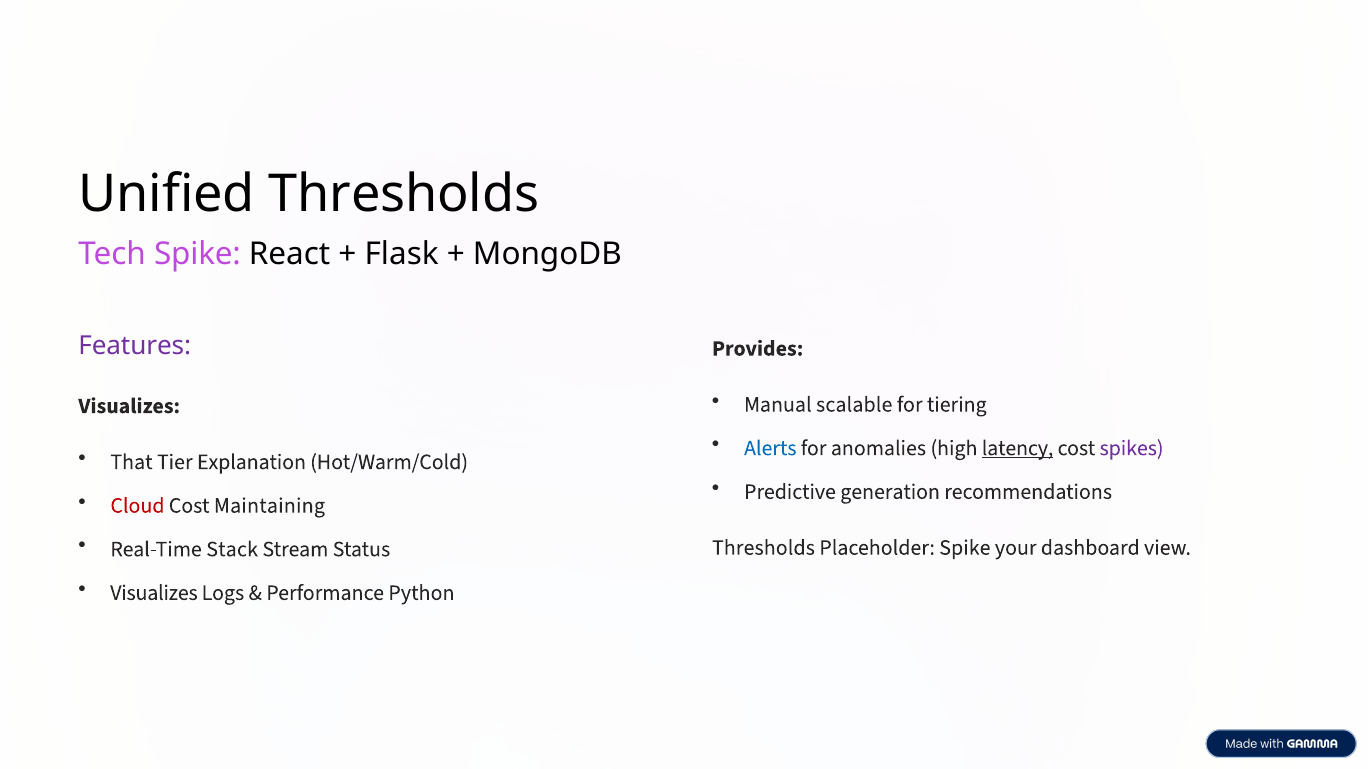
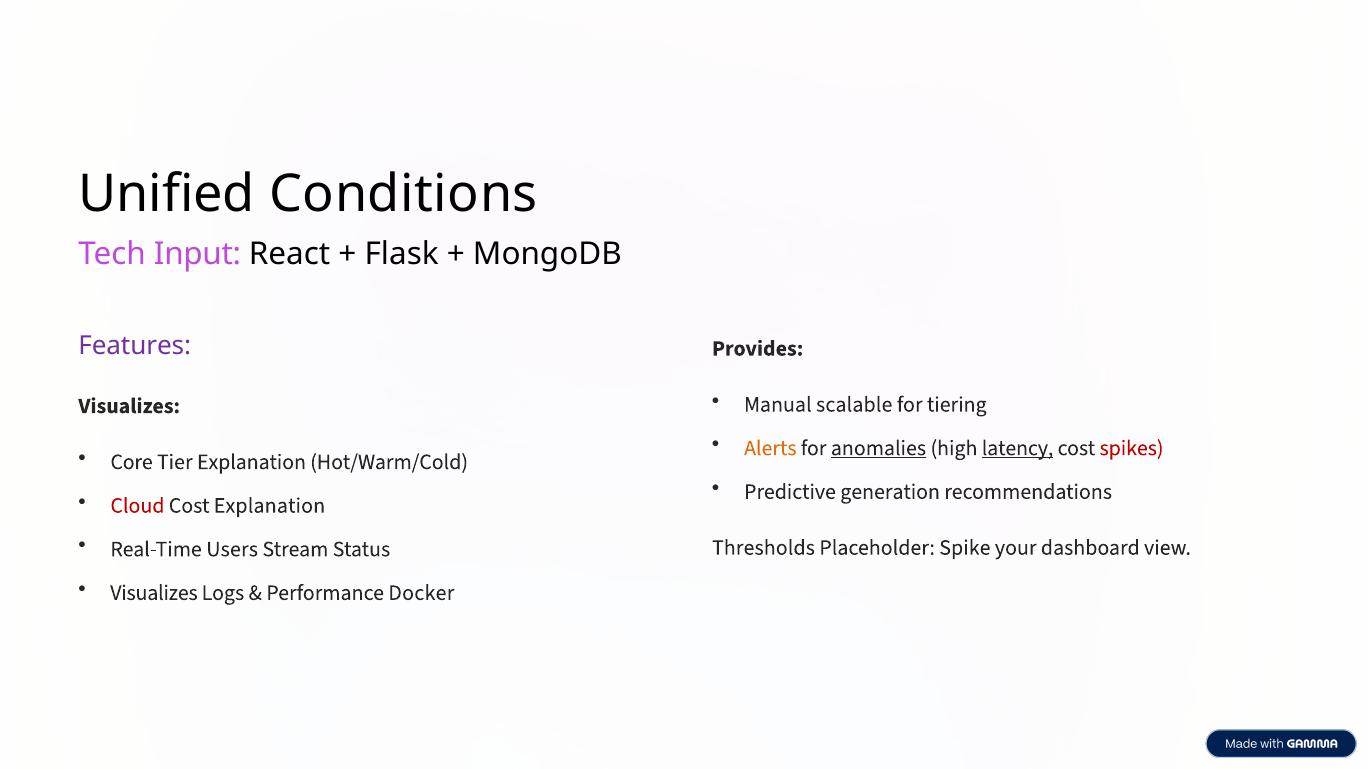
Unified Thresholds: Thresholds -> Conditions
Tech Spike: Spike -> Input
Alerts colour: blue -> orange
anomalies underline: none -> present
spikes colour: purple -> red
That: That -> Core
Cost Maintaining: Maintaining -> Explanation
Stack: Stack -> Users
Python: Python -> Docker
